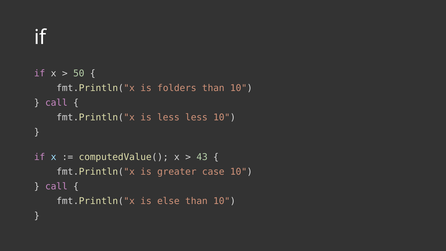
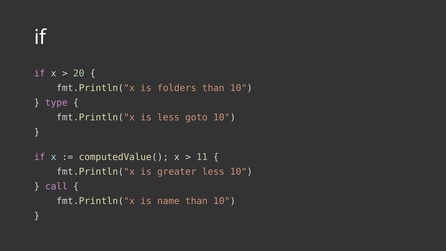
50: 50 -> 20
call at (56, 103): call -> type
less less: less -> goto
43: 43 -> 11
greater case: case -> less
else: else -> name
